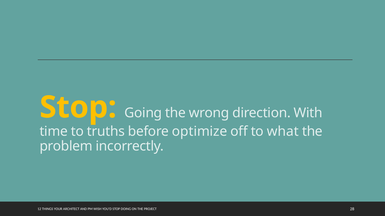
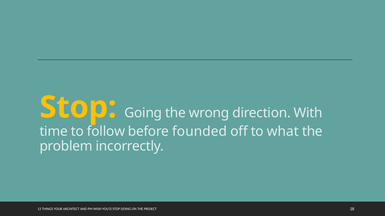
truths: truths -> follow
optimize: optimize -> founded
